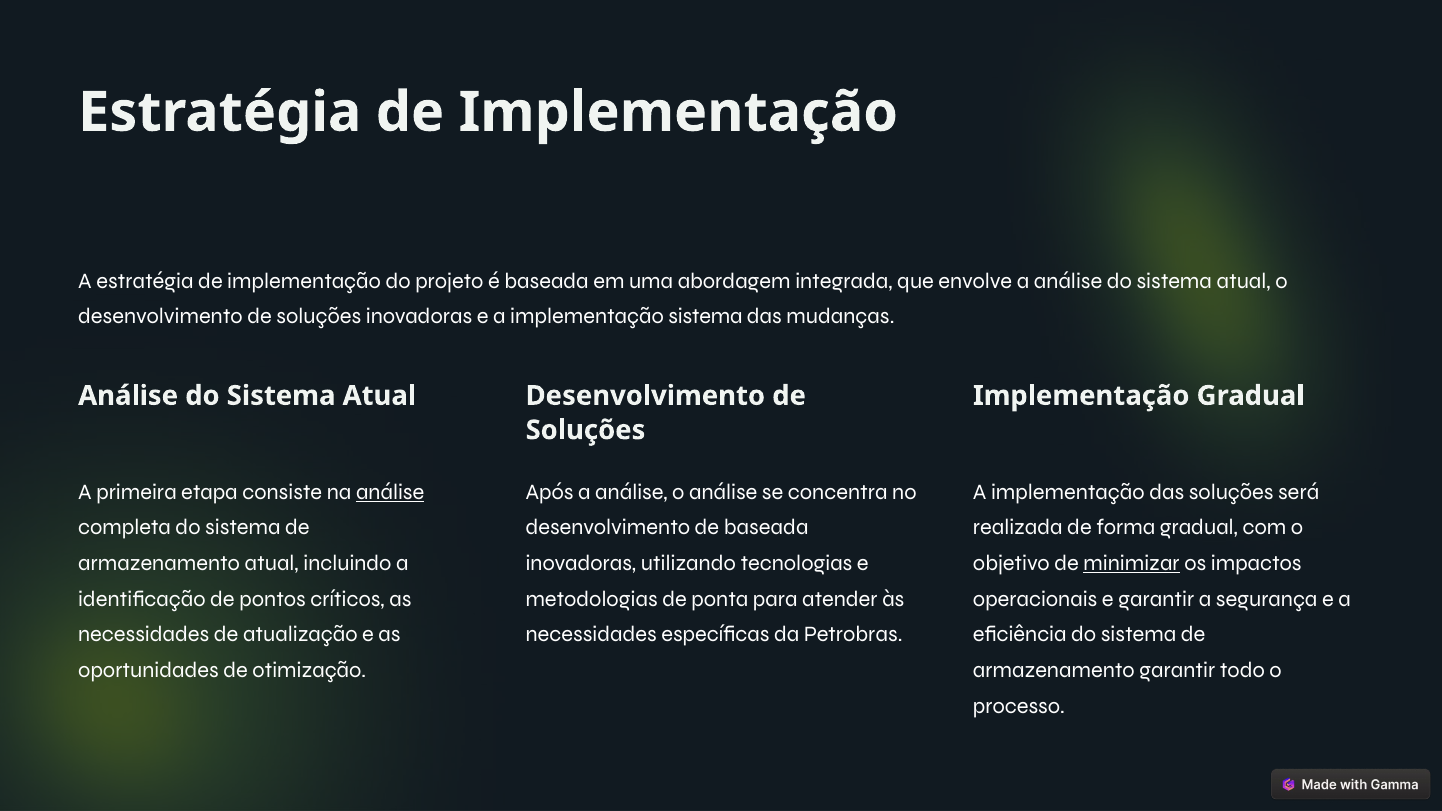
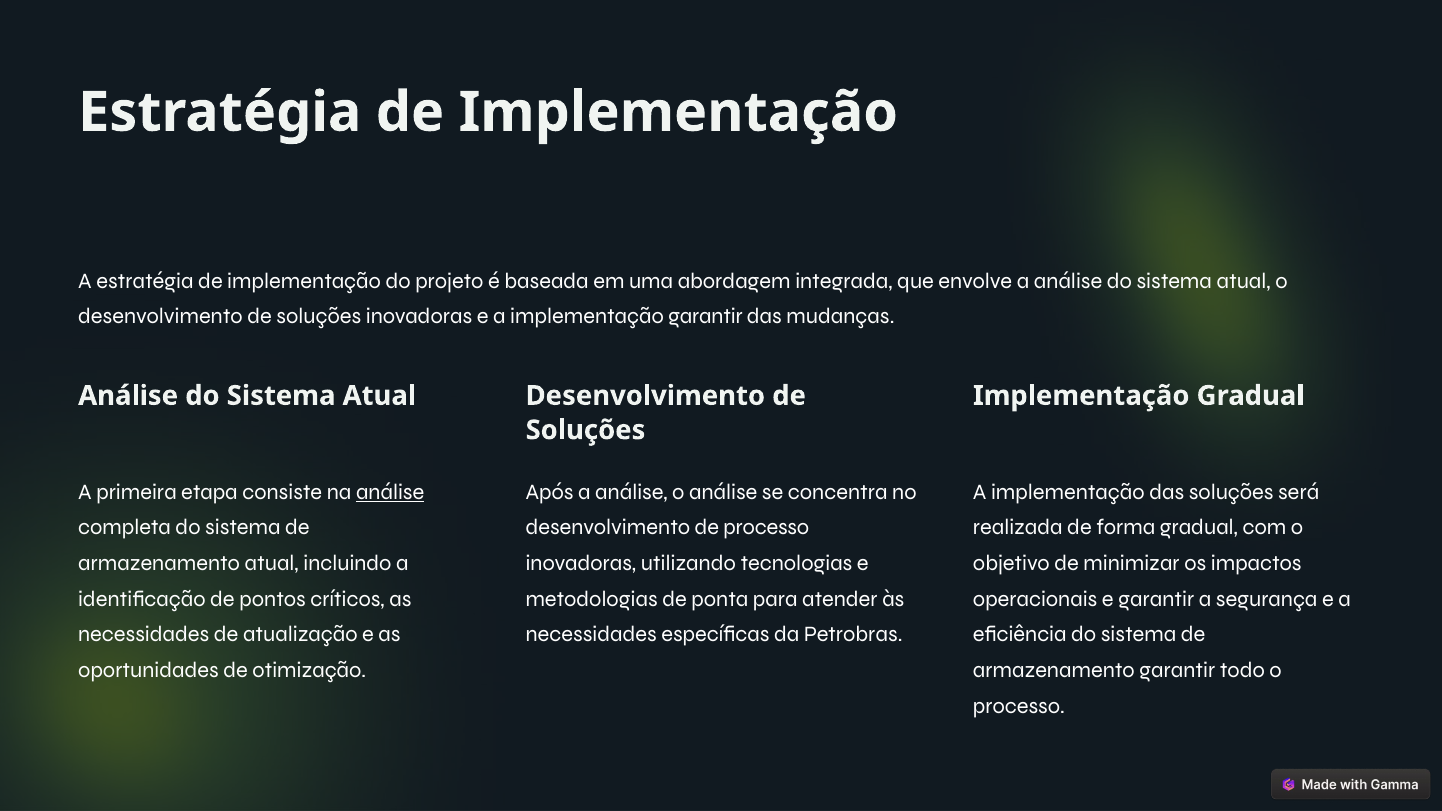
implementação sistema: sistema -> garantir
de baseada: baseada -> processo
minimizar underline: present -> none
